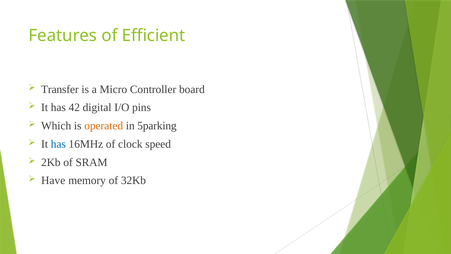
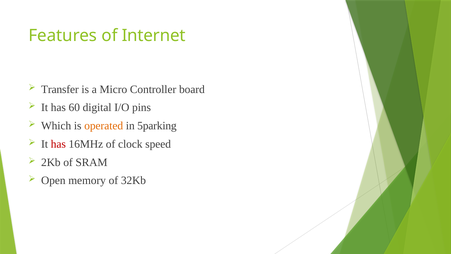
Efficient: Efficient -> Internet
42: 42 -> 60
has at (58, 144) colour: blue -> red
Have: Have -> Open
